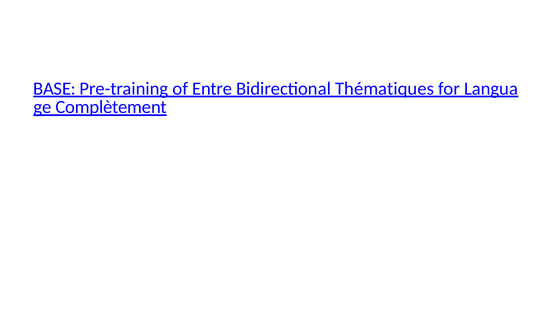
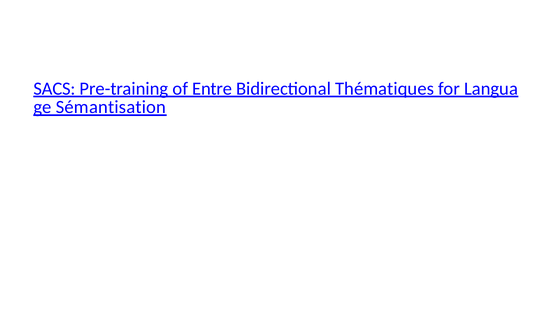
BASE: BASE -> SACS
Complètement: Complètement -> Sémantisation
